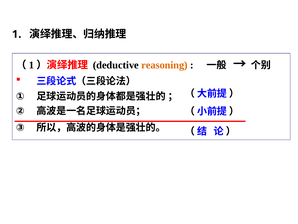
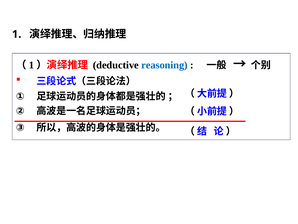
reasoning colour: orange -> blue
